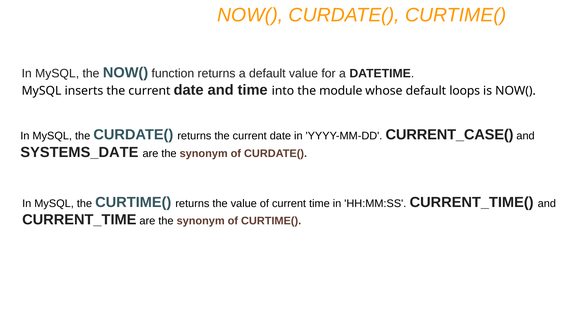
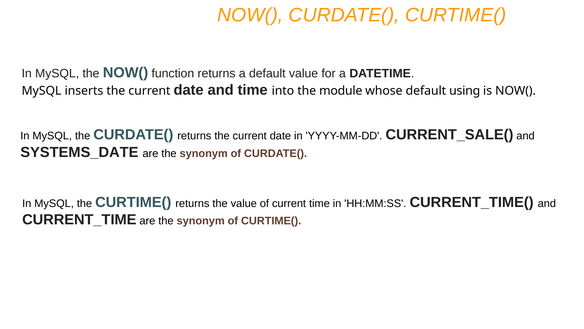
loops: loops -> using
CURRENT_CASE(: CURRENT_CASE( -> CURRENT_SALE(
